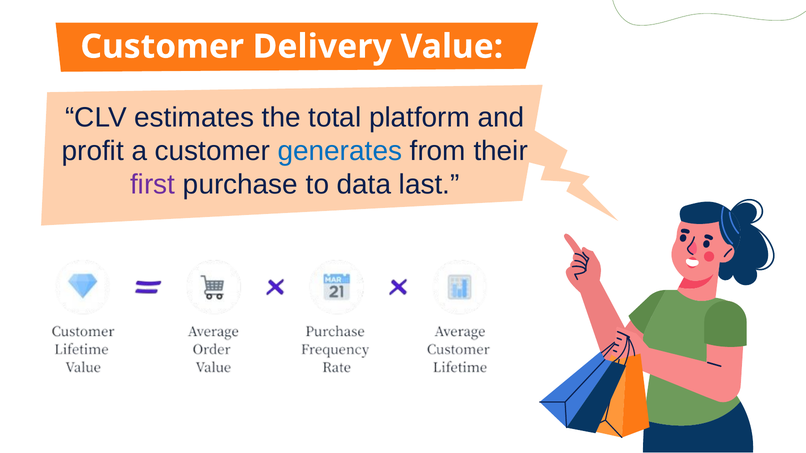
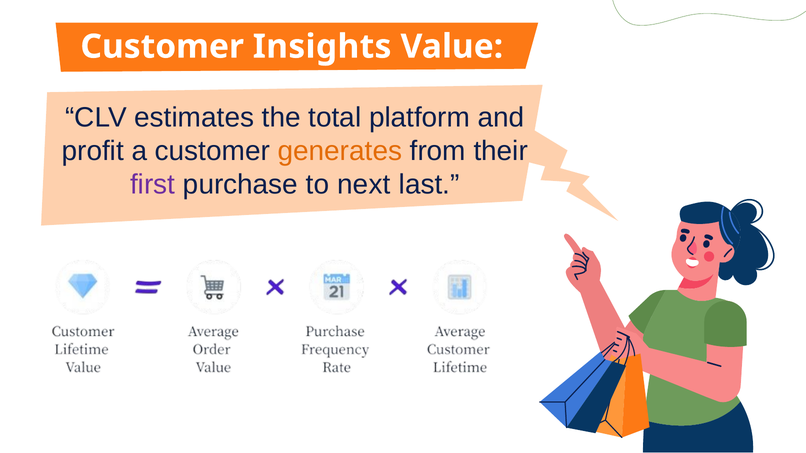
Delivery: Delivery -> Insights
generates colour: blue -> orange
data: data -> next
